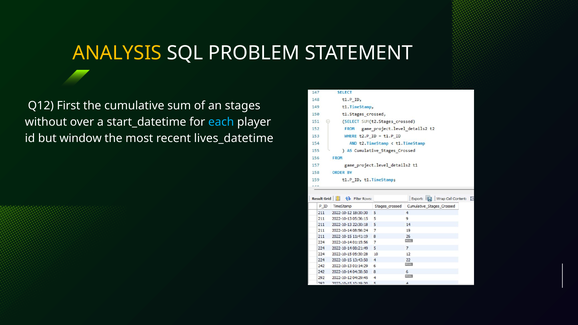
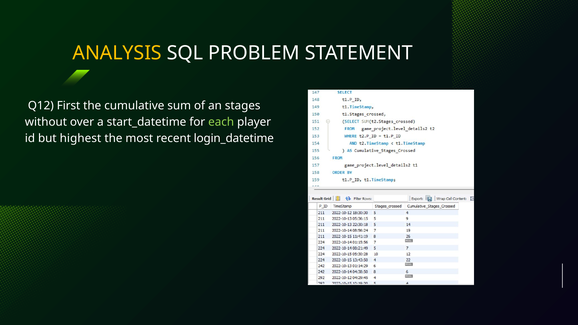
each colour: light blue -> light green
window: window -> highest
lives_datetime: lives_datetime -> login_datetime
